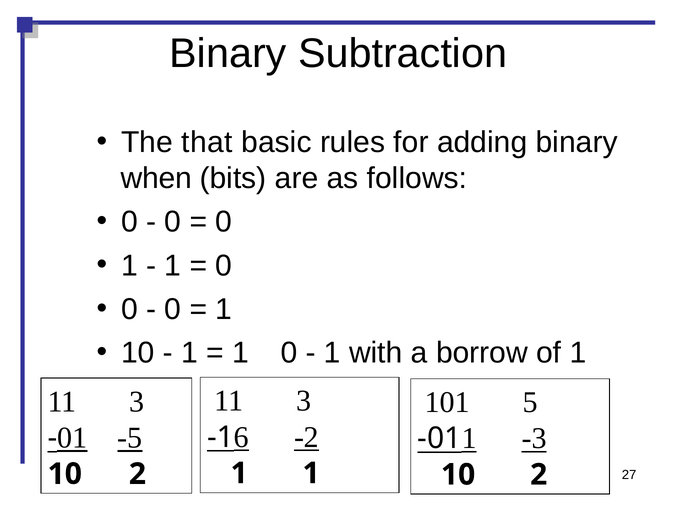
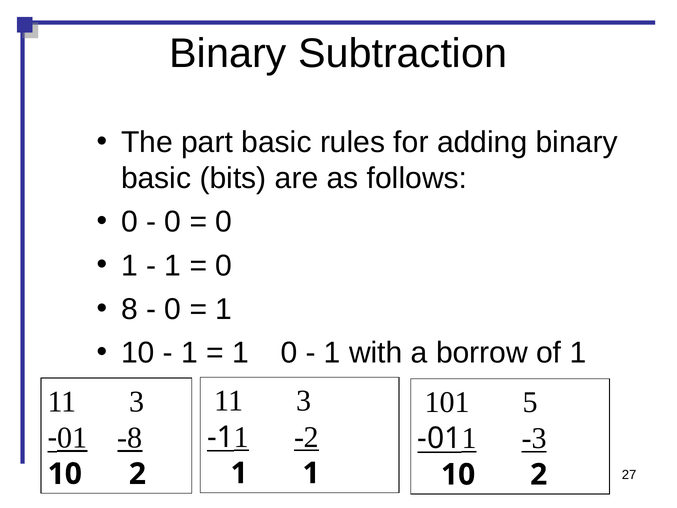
that: that -> part
when at (156, 178): when -> basic
0 at (129, 309): 0 -> 8
-1 6: 6 -> 1
-5: -5 -> -8
